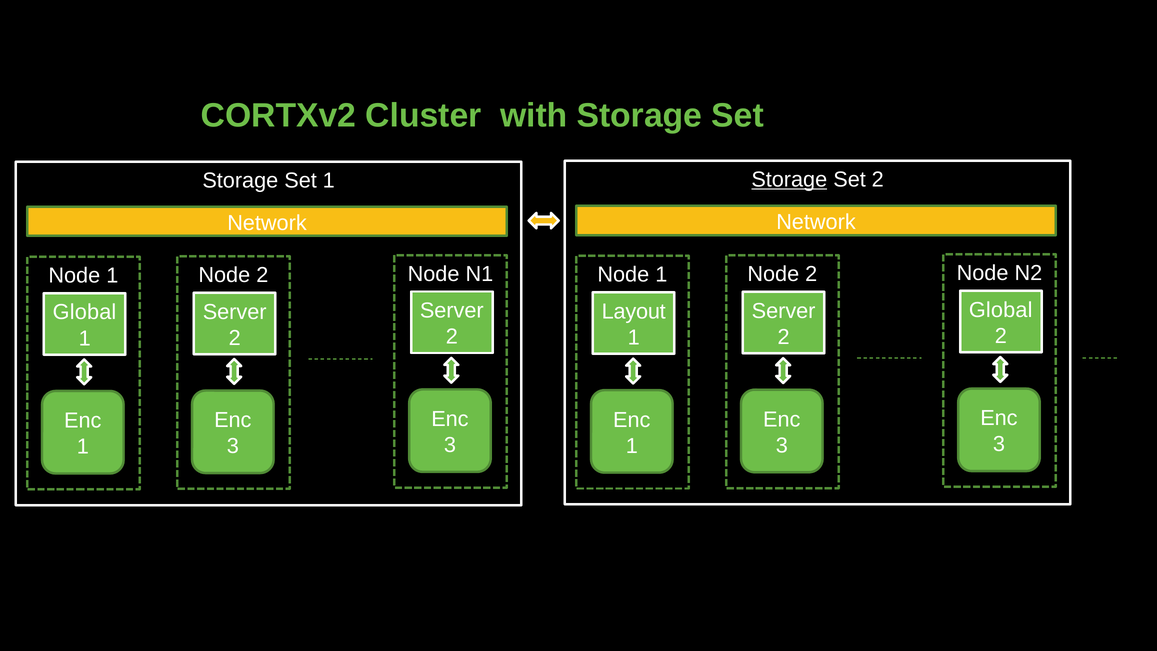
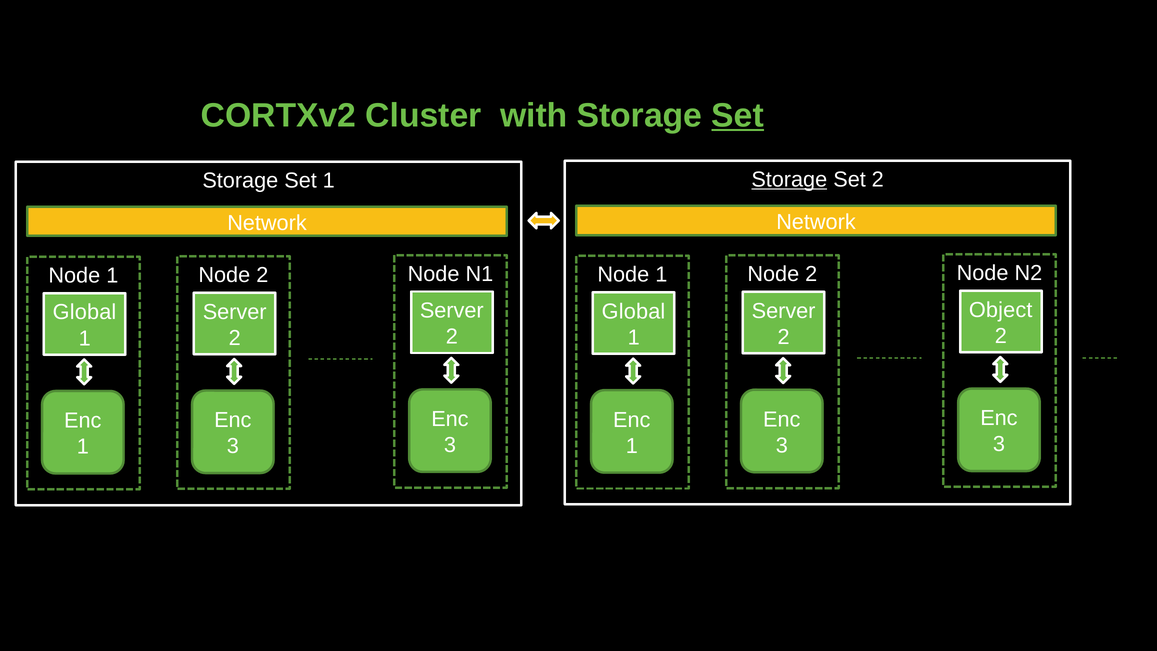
Set at (738, 116) underline: none -> present
Global at (1001, 310): Global -> Object
Layout at (634, 311): Layout -> Global
